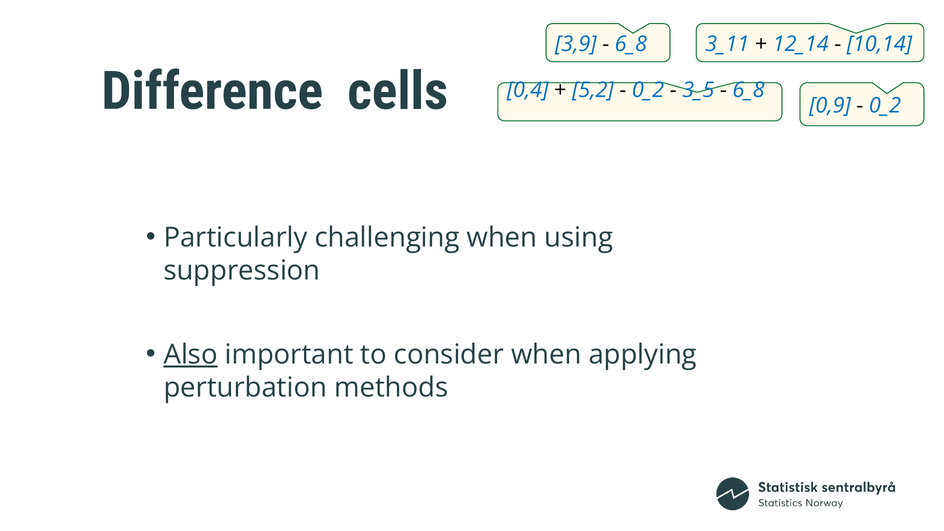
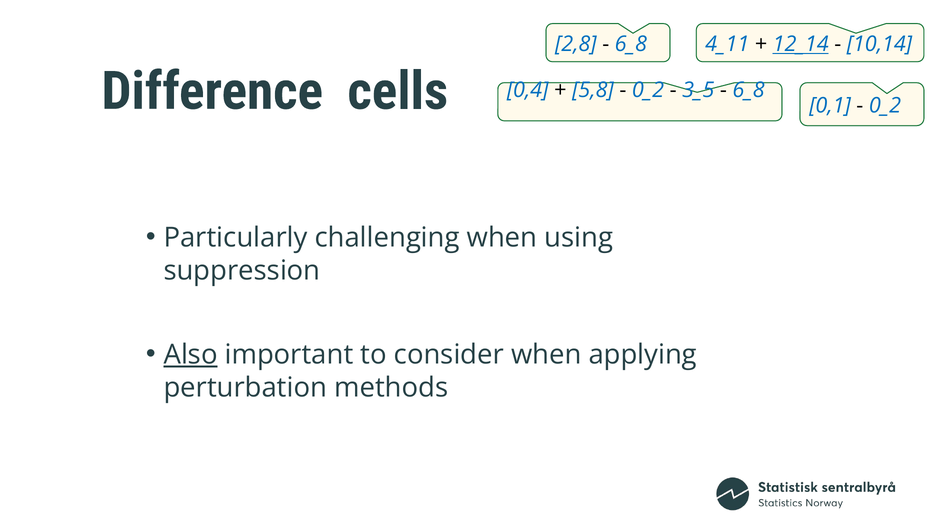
3,9: 3,9 -> 2,8
3_11: 3_11 -> 4_11
12_14 underline: none -> present
5,2: 5,2 -> 5,8
0,9: 0,9 -> 0,1
